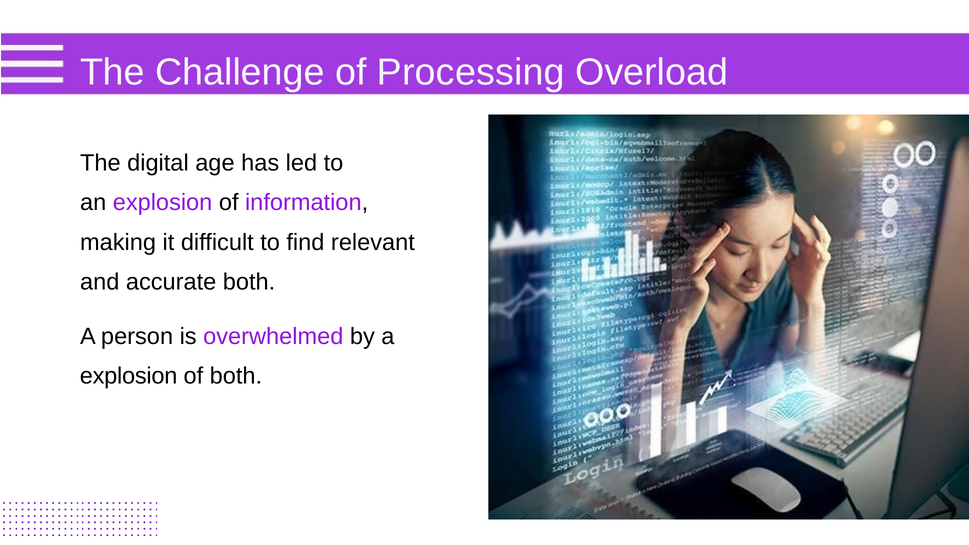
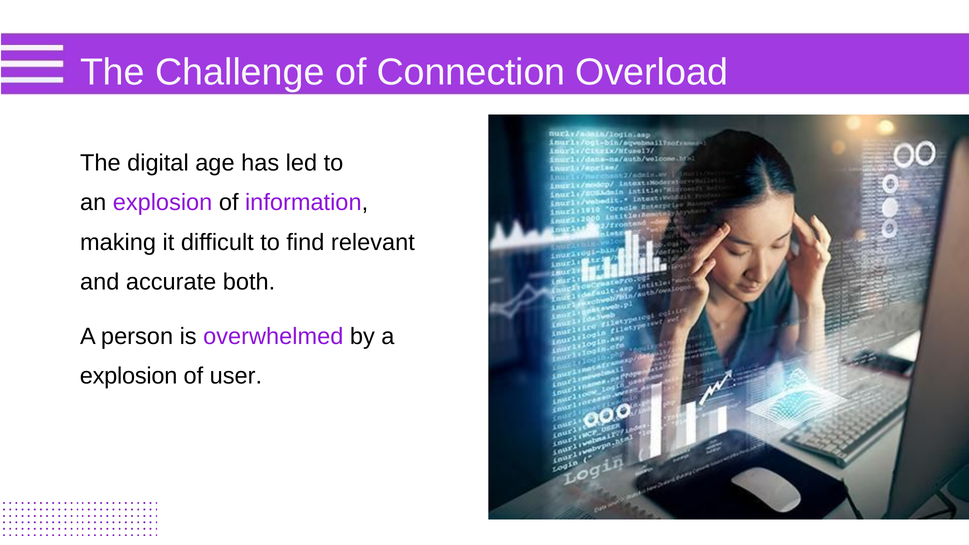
Processing: Processing -> Connection
of both: both -> user
